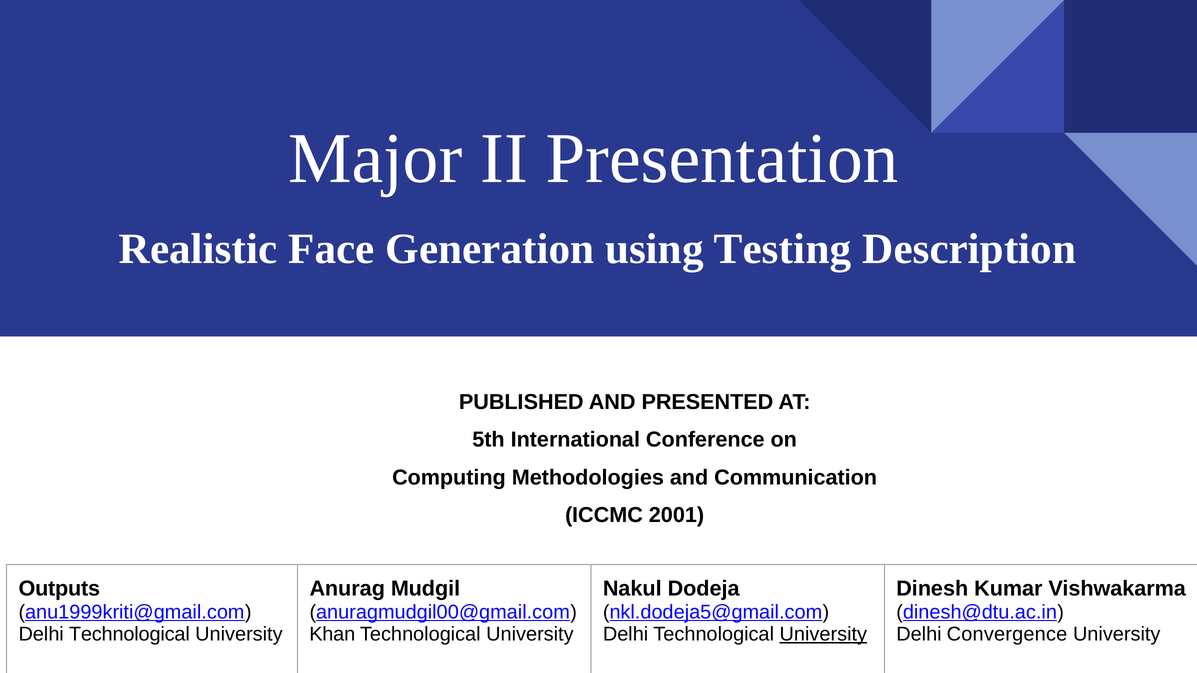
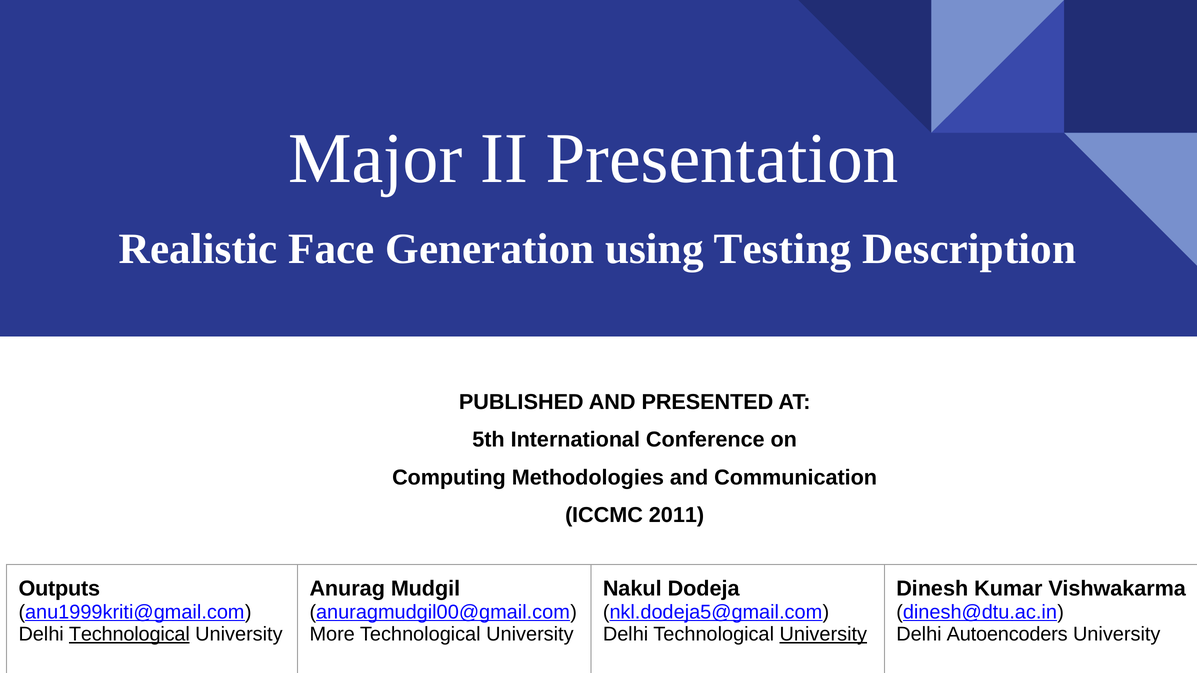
2001: 2001 -> 2011
Technological at (129, 635) underline: none -> present
Khan: Khan -> More
Convergence: Convergence -> Autoencoders
